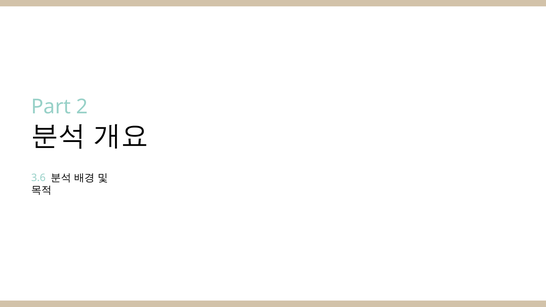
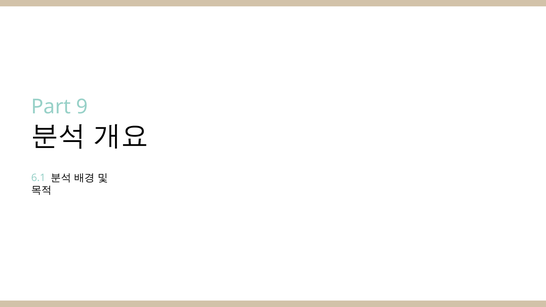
2: 2 -> 9
3.6: 3.6 -> 6.1
